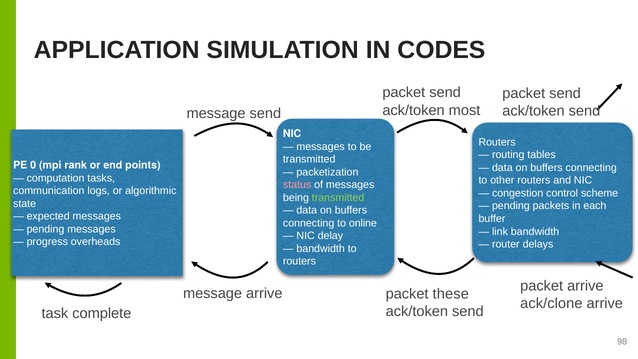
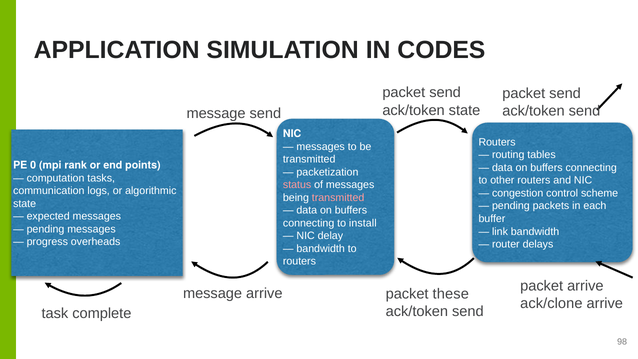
ack/token most: most -> state
transmitted at (338, 198) colour: light green -> pink
online: online -> install
